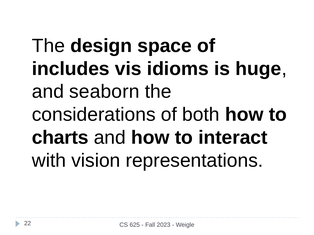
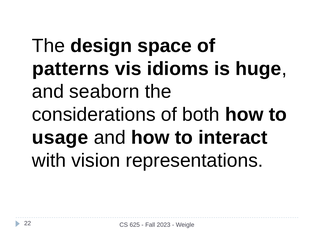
includes: includes -> patterns
charts: charts -> usage
